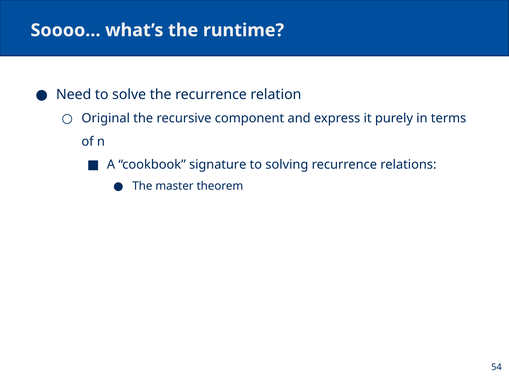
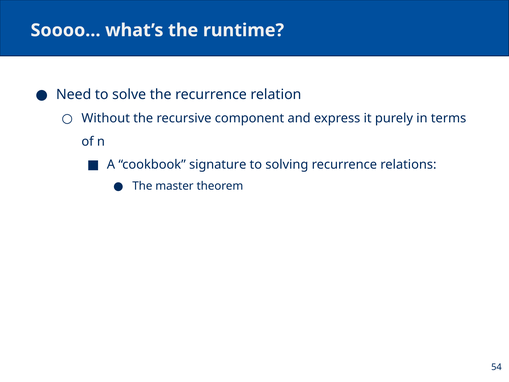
Original: Original -> Without
